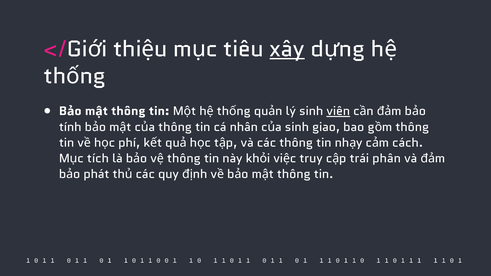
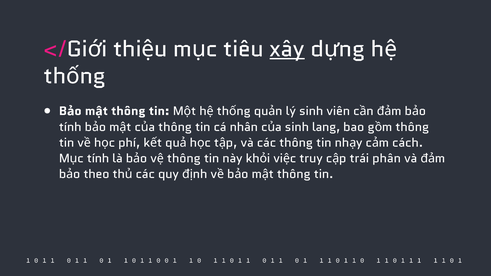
viên underline: present -> none
giao: giao -> lang
tích at (98, 159): tích -> tính
phát: phát -> theo
